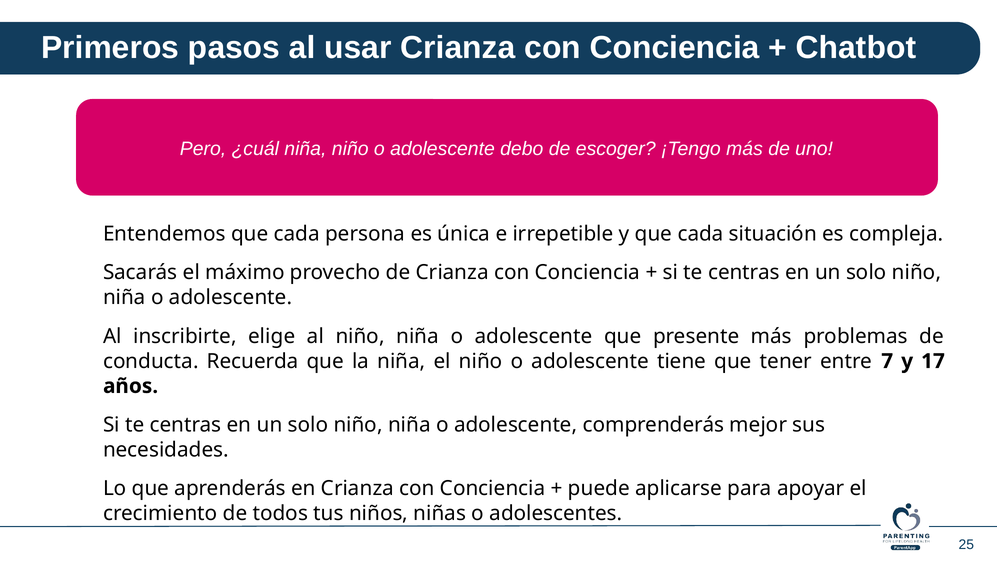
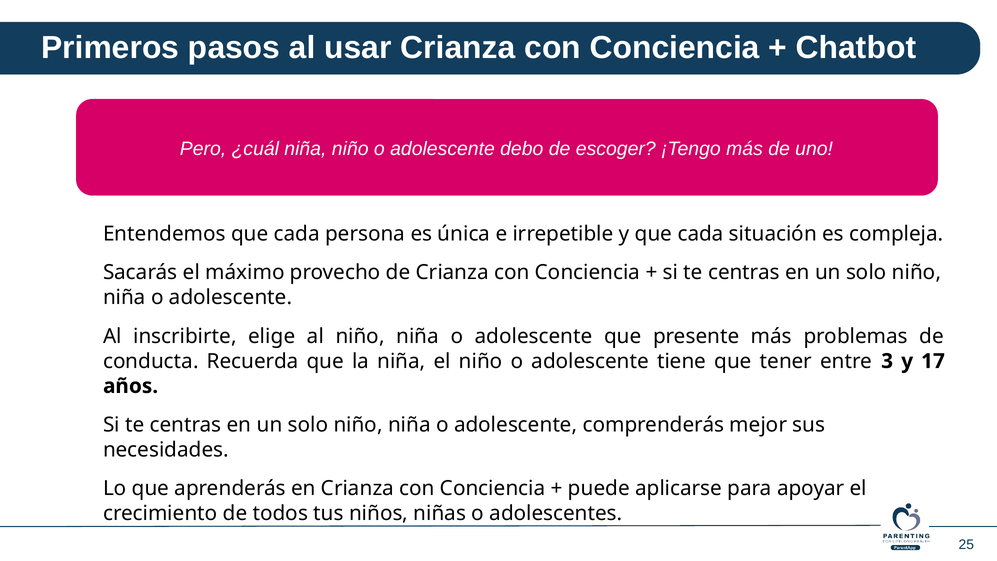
7: 7 -> 3
